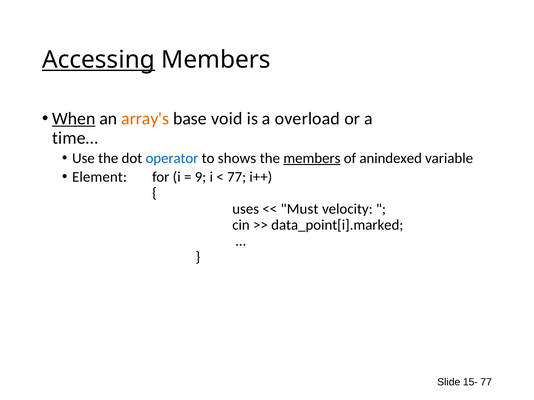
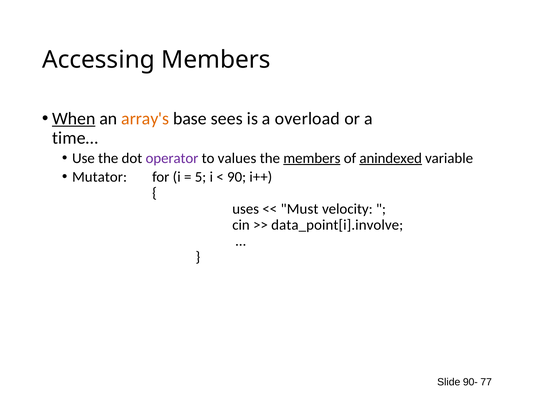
Accessing underline: present -> none
void: void -> sees
operator colour: blue -> purple
shows: shows -> values
anindexed underline: none -> present
Element: Element -> Mutator
9: 9 -> 5
77 at (237, 177): 77 -> 90
data_point[i].marked: data_point[i].marked -> data_point[i].involve
15-: 15- -> 90-
